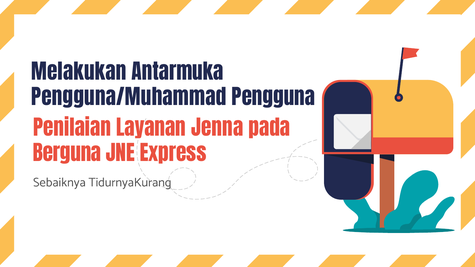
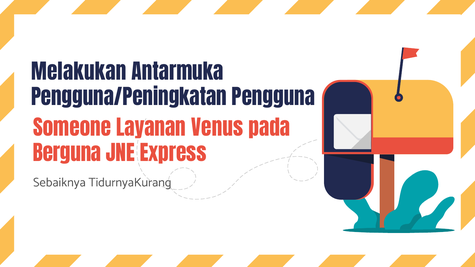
Pengguna/Muhammad: Pengguna/Muhammad -> Pengguna/Peningkatan
Penilaian: Penilaian -> Someone
Jenna: Jenna -> Venus
